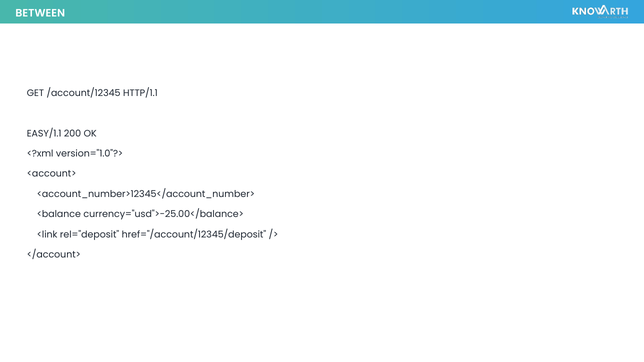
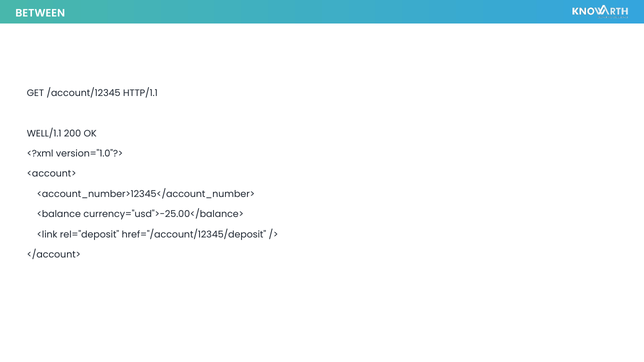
EASY/1.1: EASY/1.1 -> WELL/1.1
